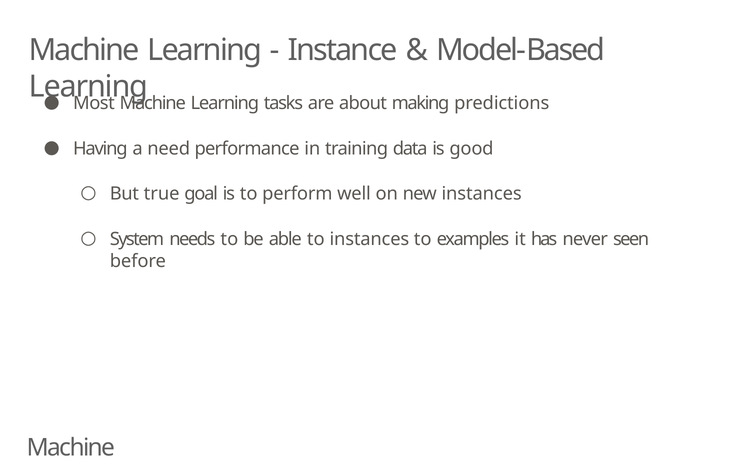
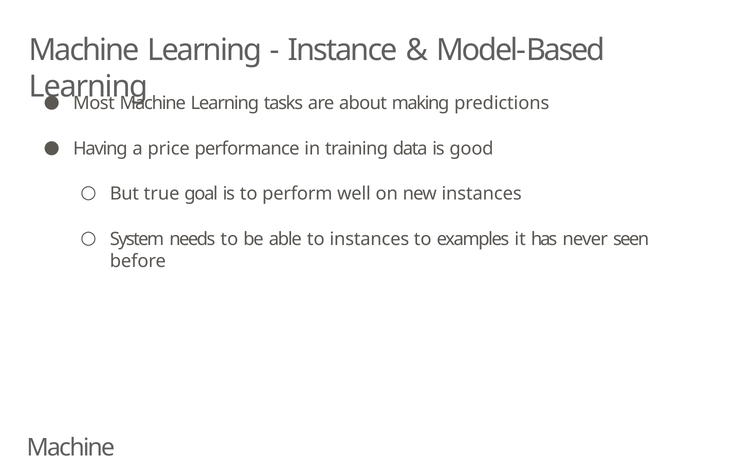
need: need -> price
